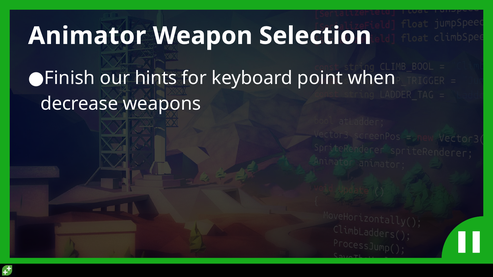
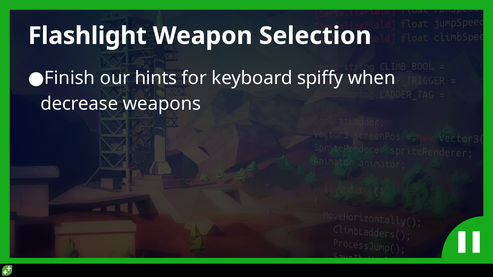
Animator: Animator -> Flashlight
point: point -> spiffy
